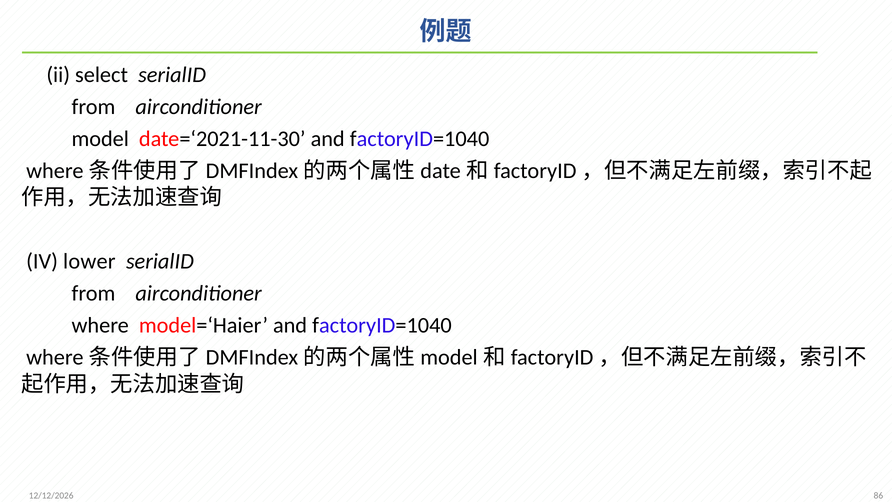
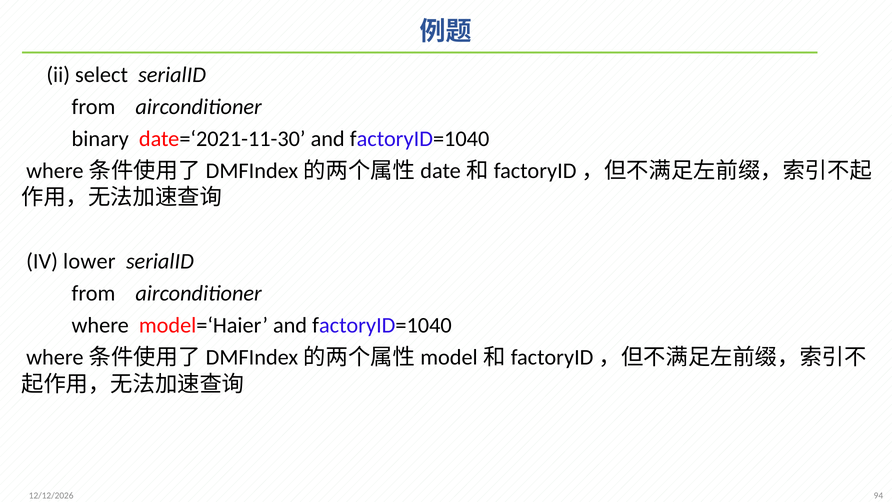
model: model -> binary
86: 86 -> 94
